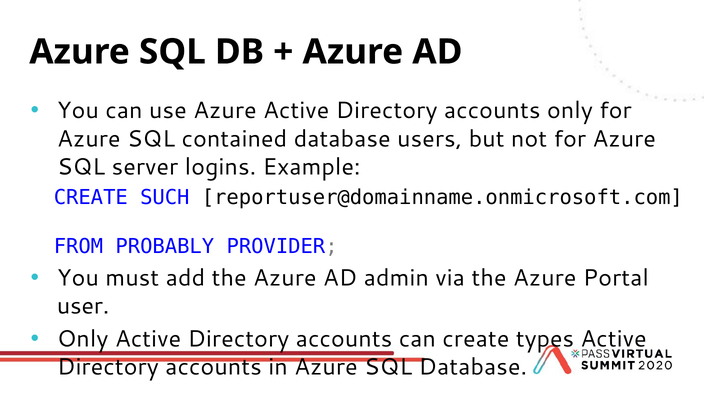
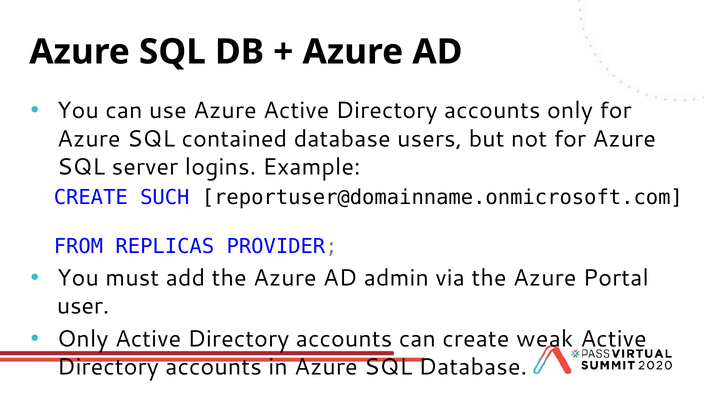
PROBABLY: PROBABLY -> REPLICAS
types: types -> weak
